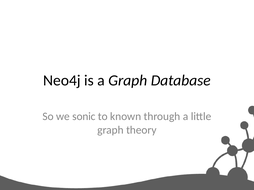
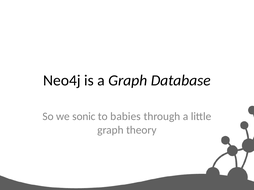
known: known -> babies
